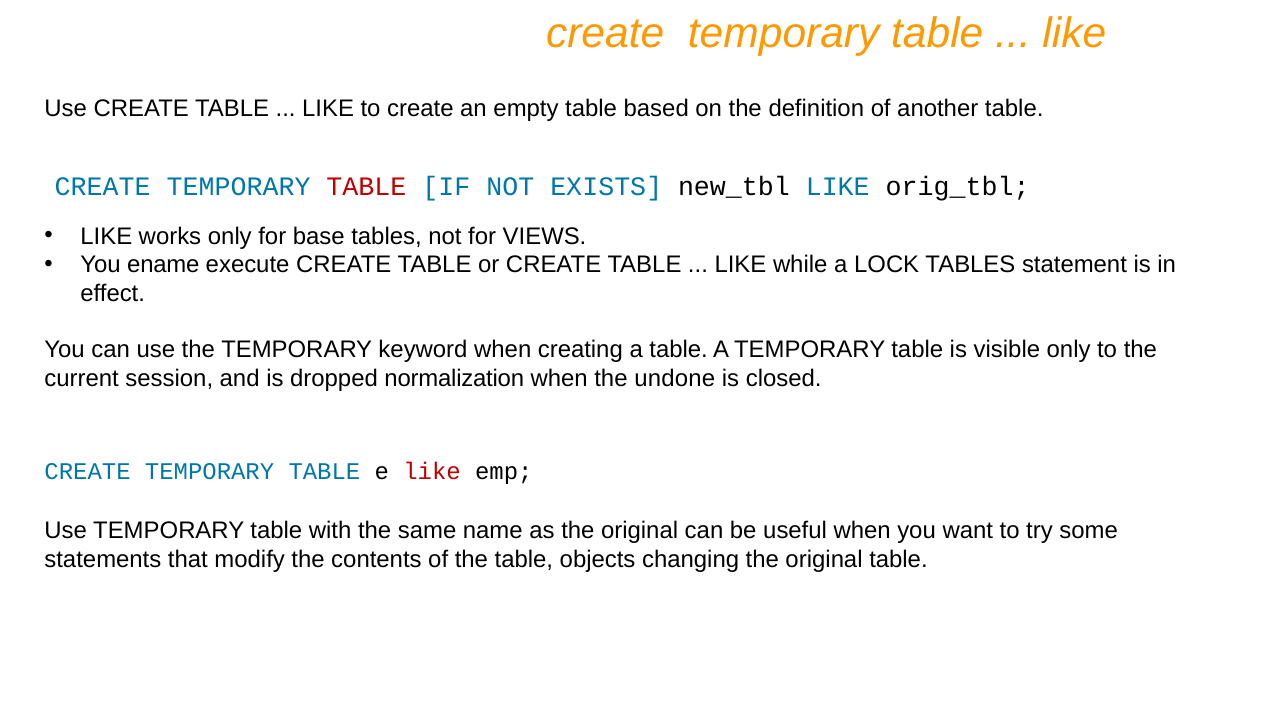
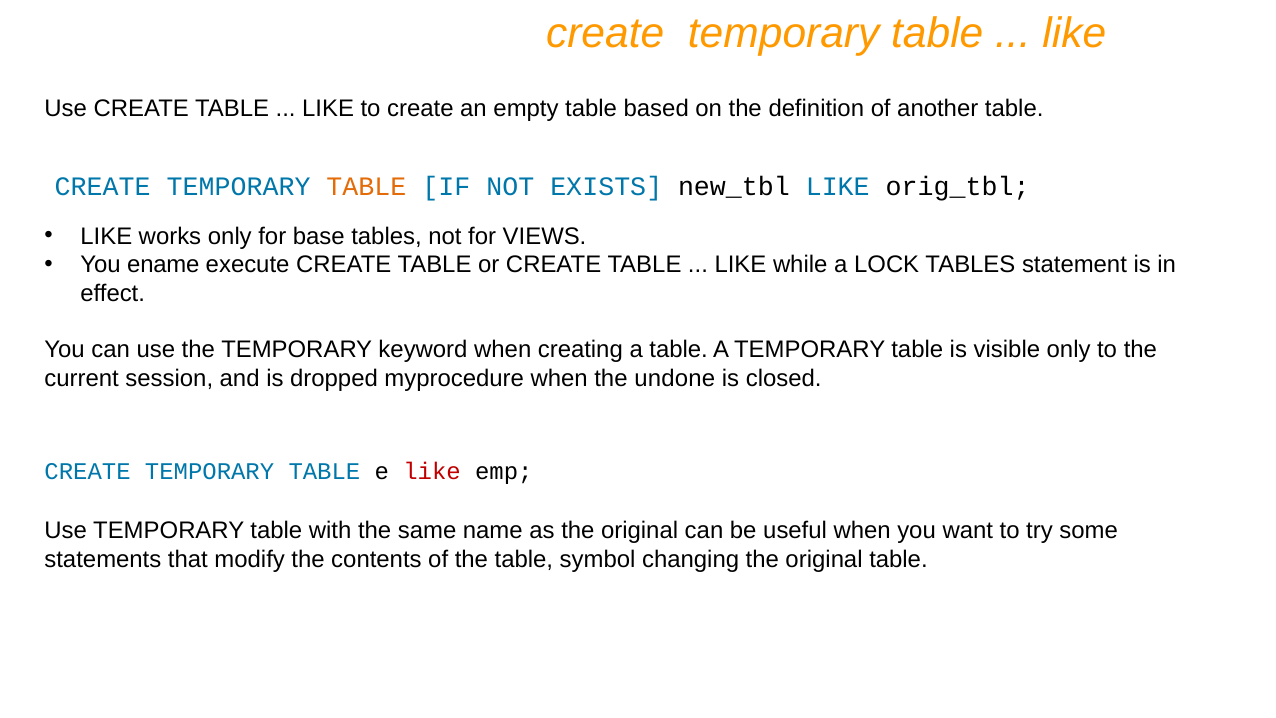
TABLE at (366, 186) colour: red -> orange
normalization: normalization -> myprocedure
objects: objects -> symbol
